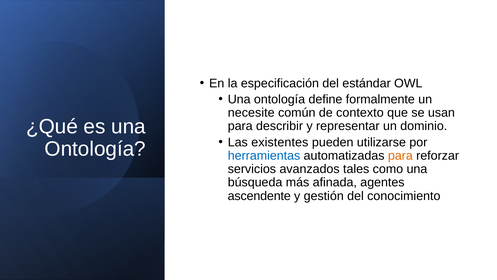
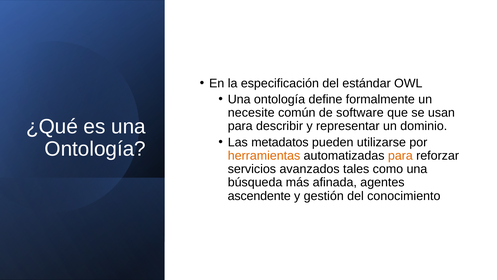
contexto: contexto -> software
existentes: existentes -> metadatos
herramientas colour: blue -> orange
